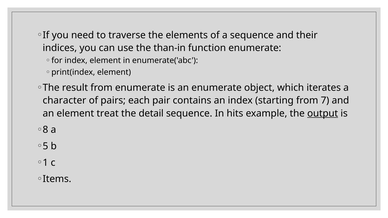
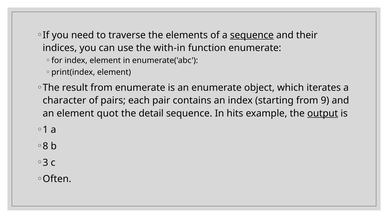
sequence at (252, 35) underline: none -> present
than-in: than-in -> with-in
7: 7 -> 9
treat: treat -> quot
8: 8 -> 1
5: 5 -> 8
1: 1 -> 3
Items: Items -> Often
